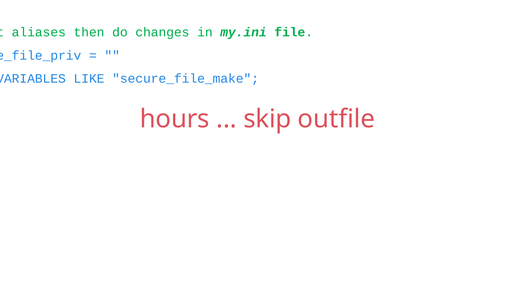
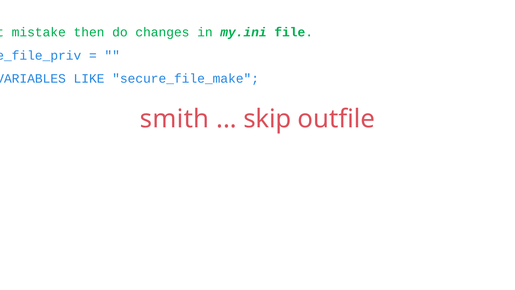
aliases: aliases -> mistake
hours: hours -> smith
